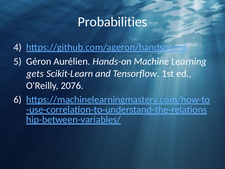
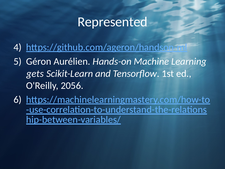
Probabilities: Probabilities -> Represented
2076: 2076 -> 2056
